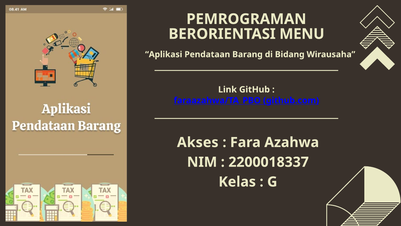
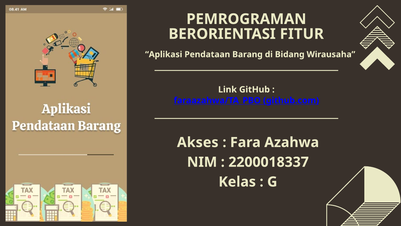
MENU: MENU -> FITUR
